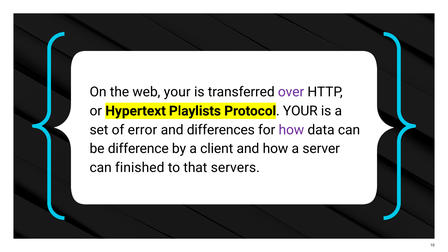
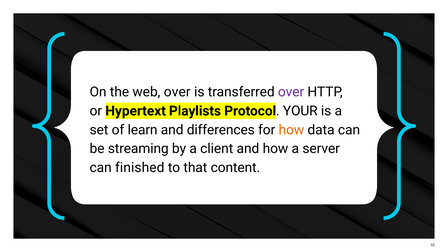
web your: your -> over
error: error -> learn
how at (291, 130) colour: purple -> orange
difference: difference -> streaming
servers: servers -> content
